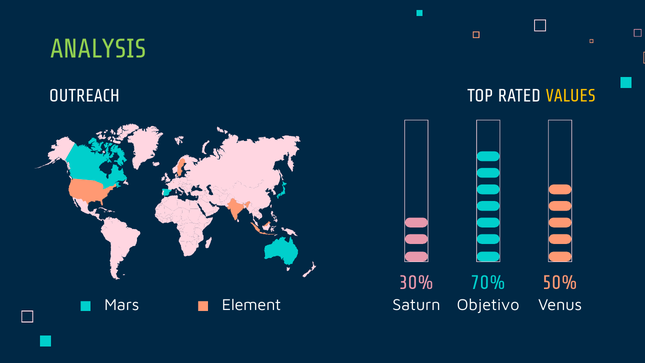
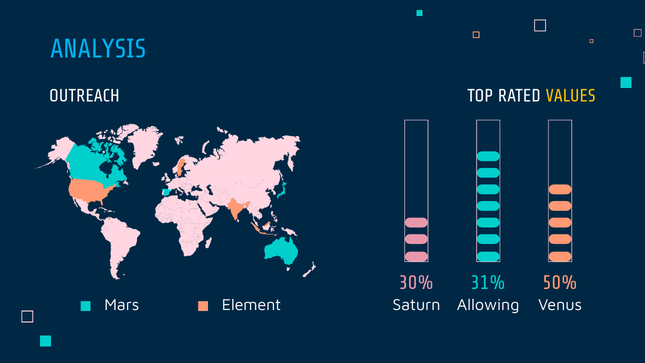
ANALYSIS colour: light green -> light blue
70%: 70% -> 31%
Objetivo: Objetivo -> Allowing
